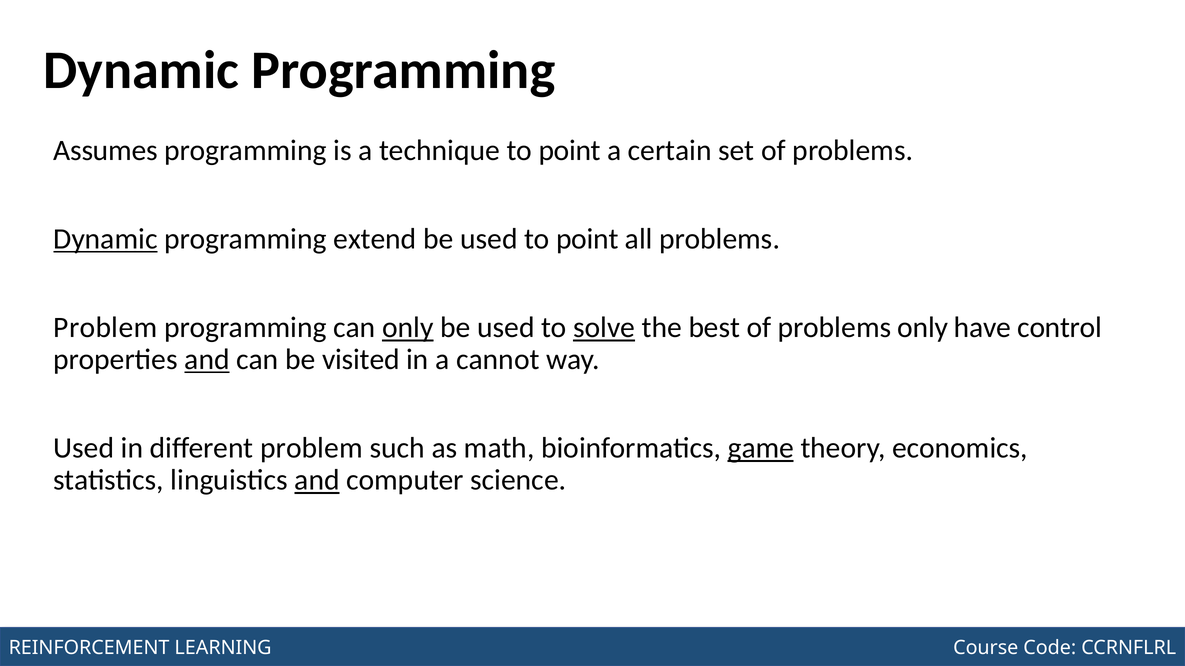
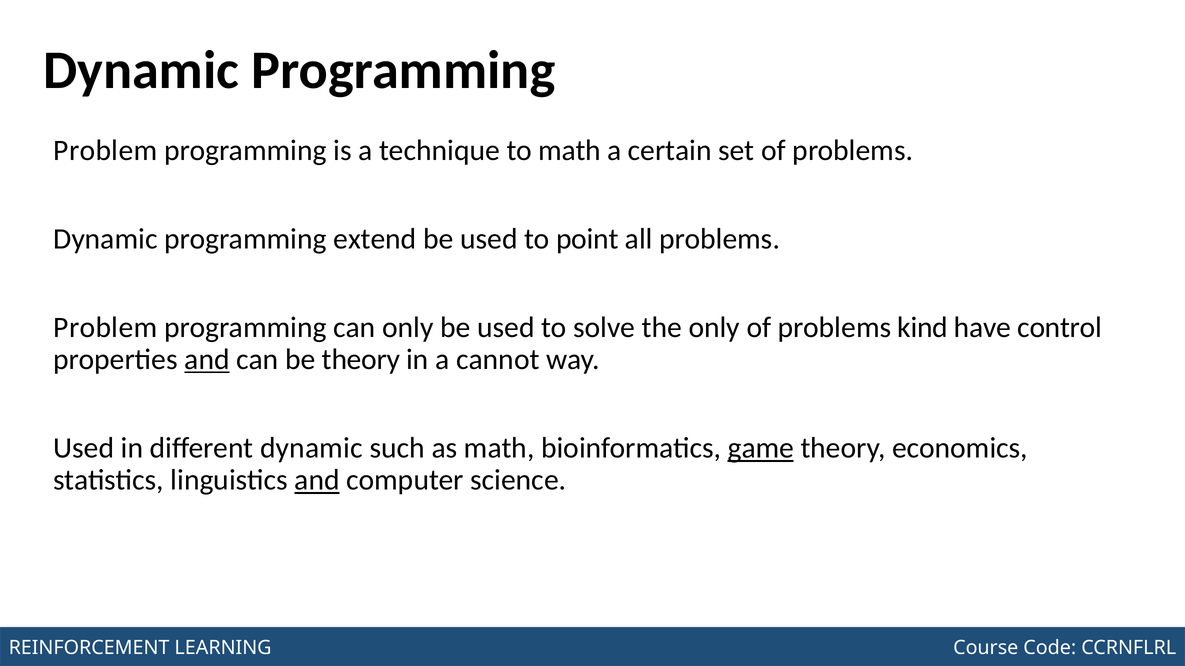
Assumes at (106, 151): Assumes -> Problem
technique to point: point -> math
Dynamic at (105, 239) underline: present -> none
only at (408, 328) underline: present -> none
solve underline: present -> none
the best: best -> only
problems only: only -> kind
be visited: visited -> theory
different problem: problem -> dynamic
